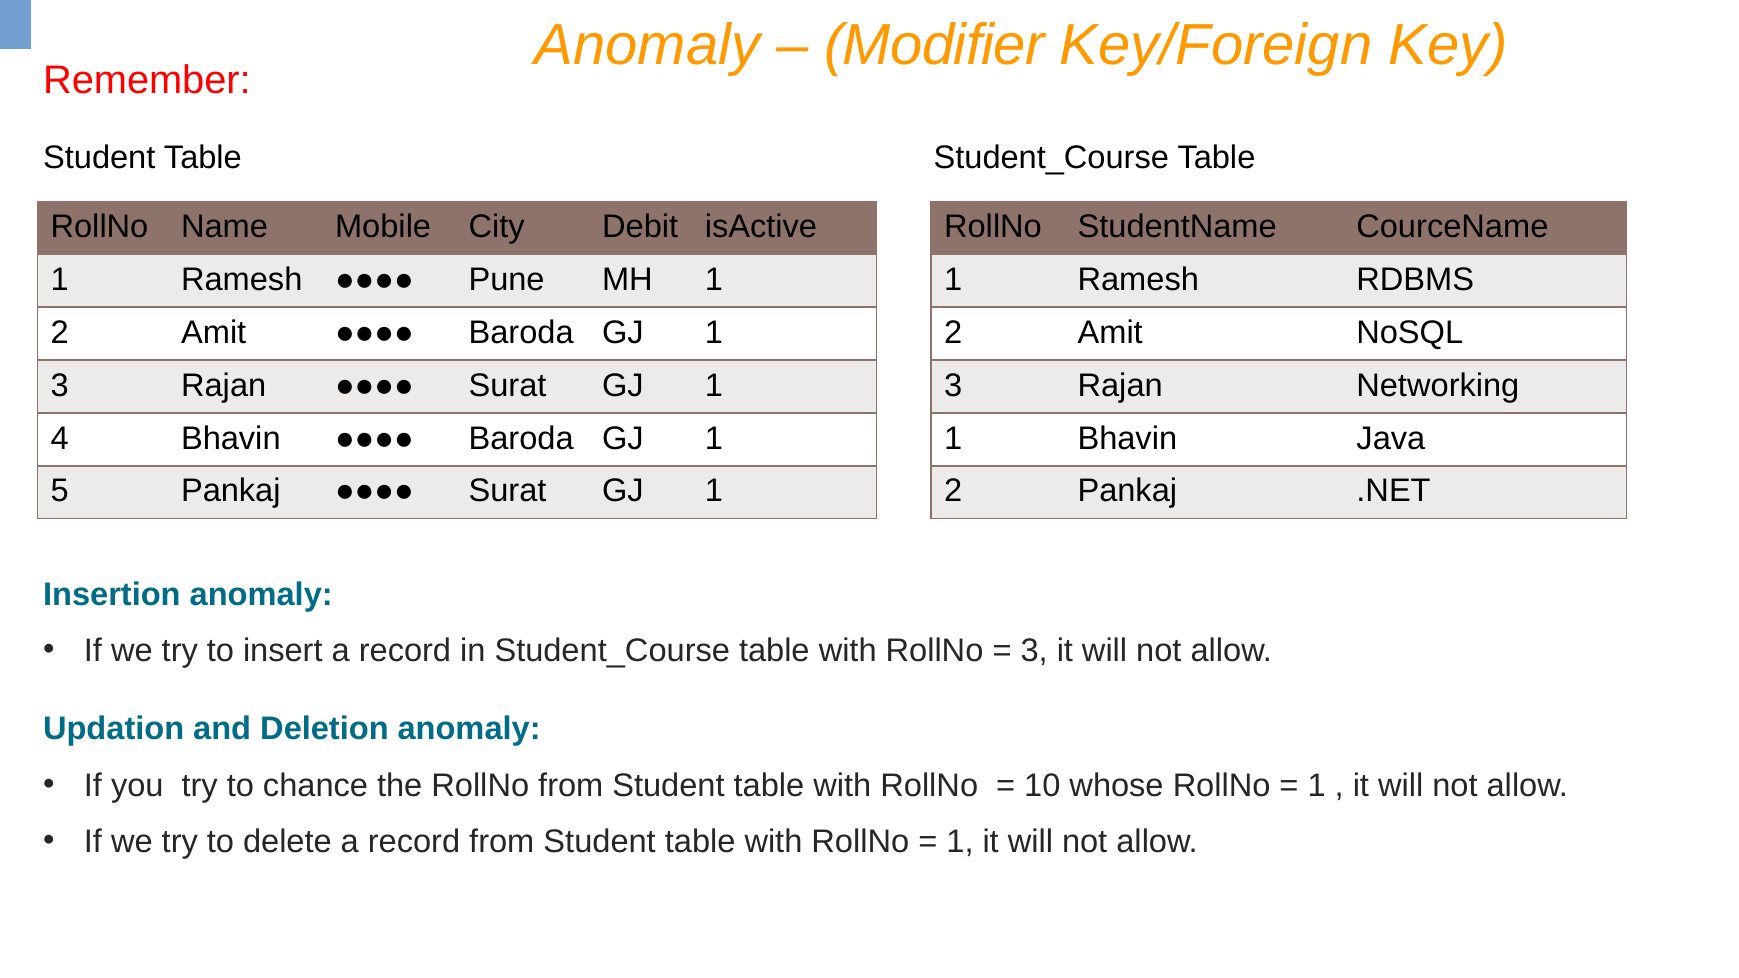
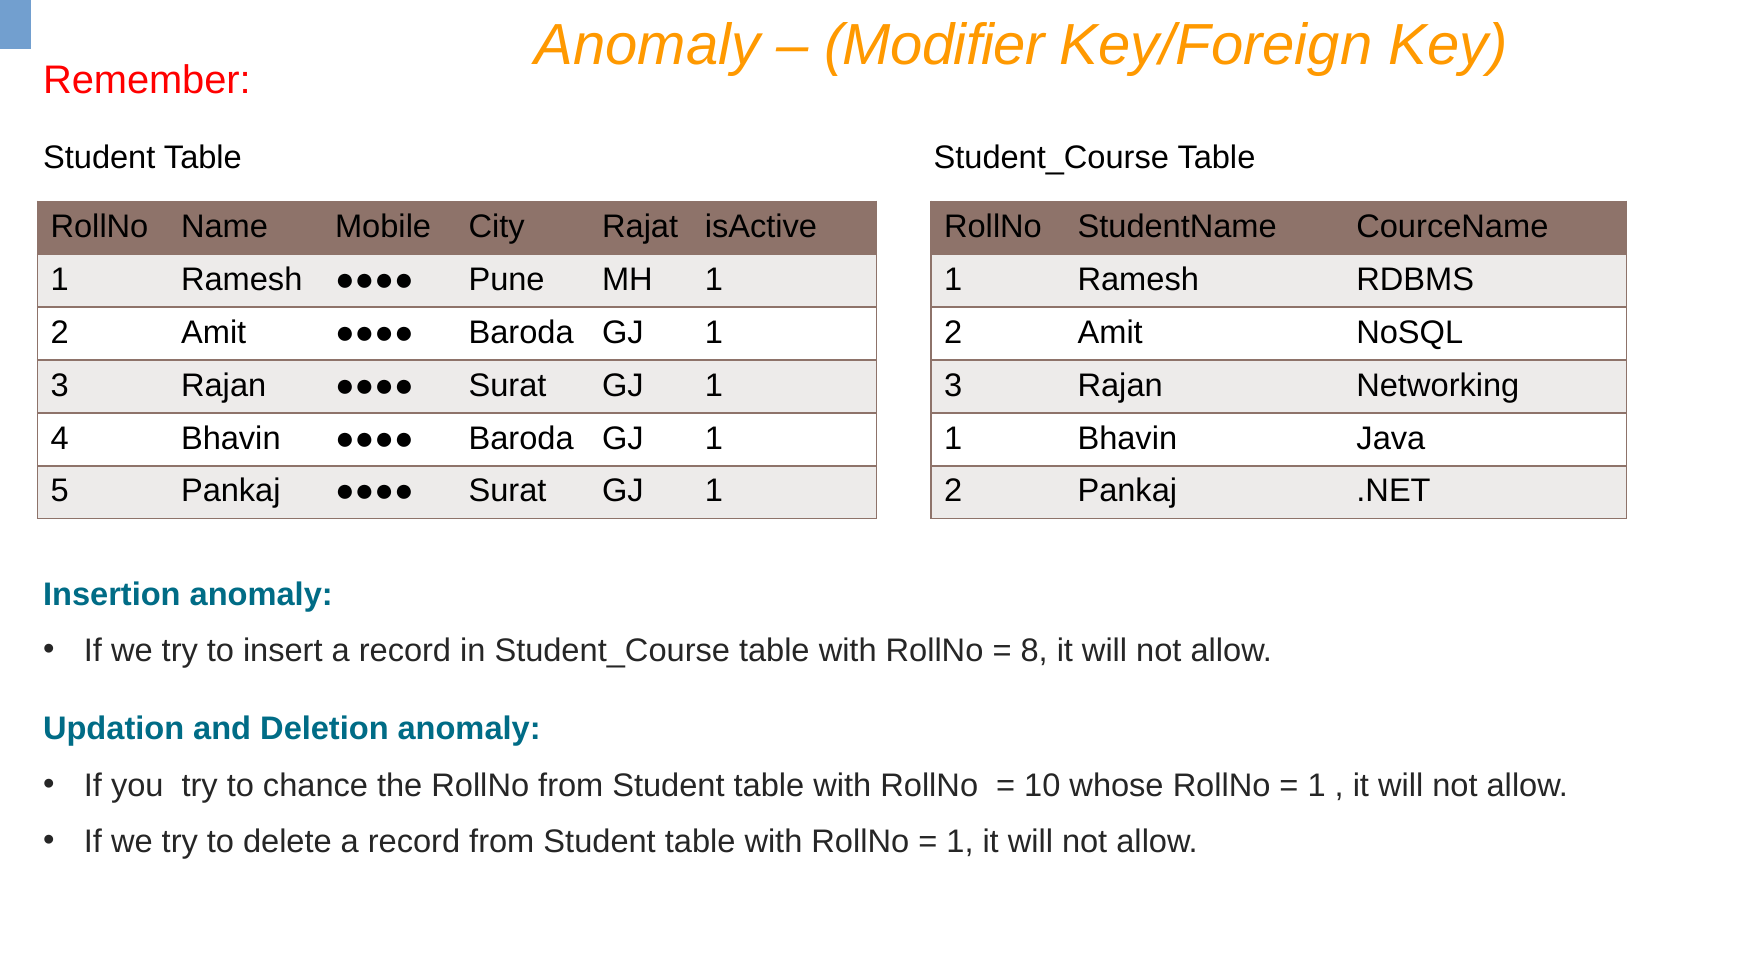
Debit: Debit -> Rajat
3 at (1034, 651): 3 -> 8
